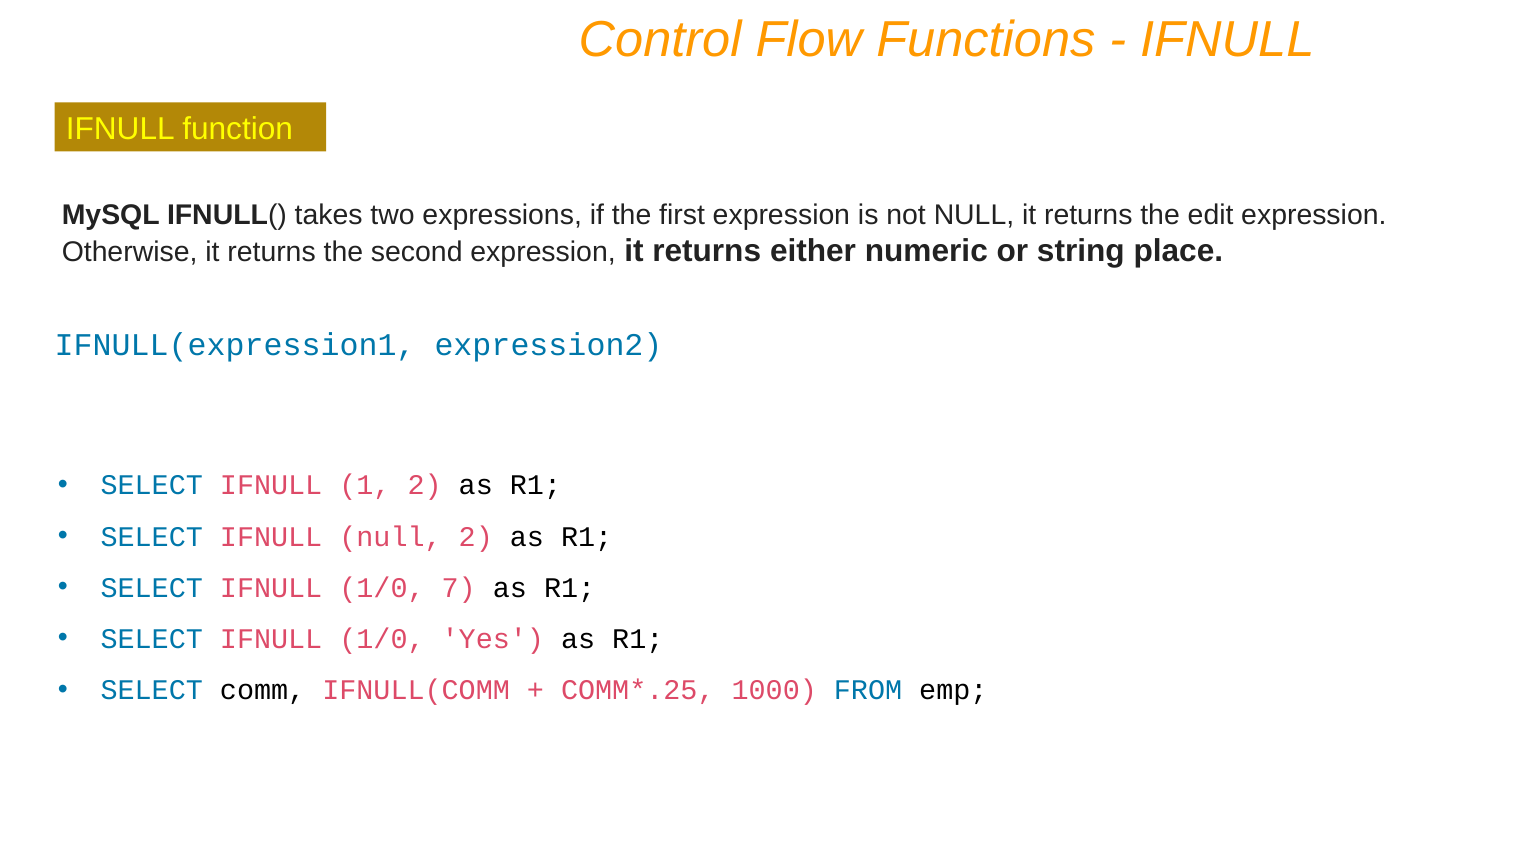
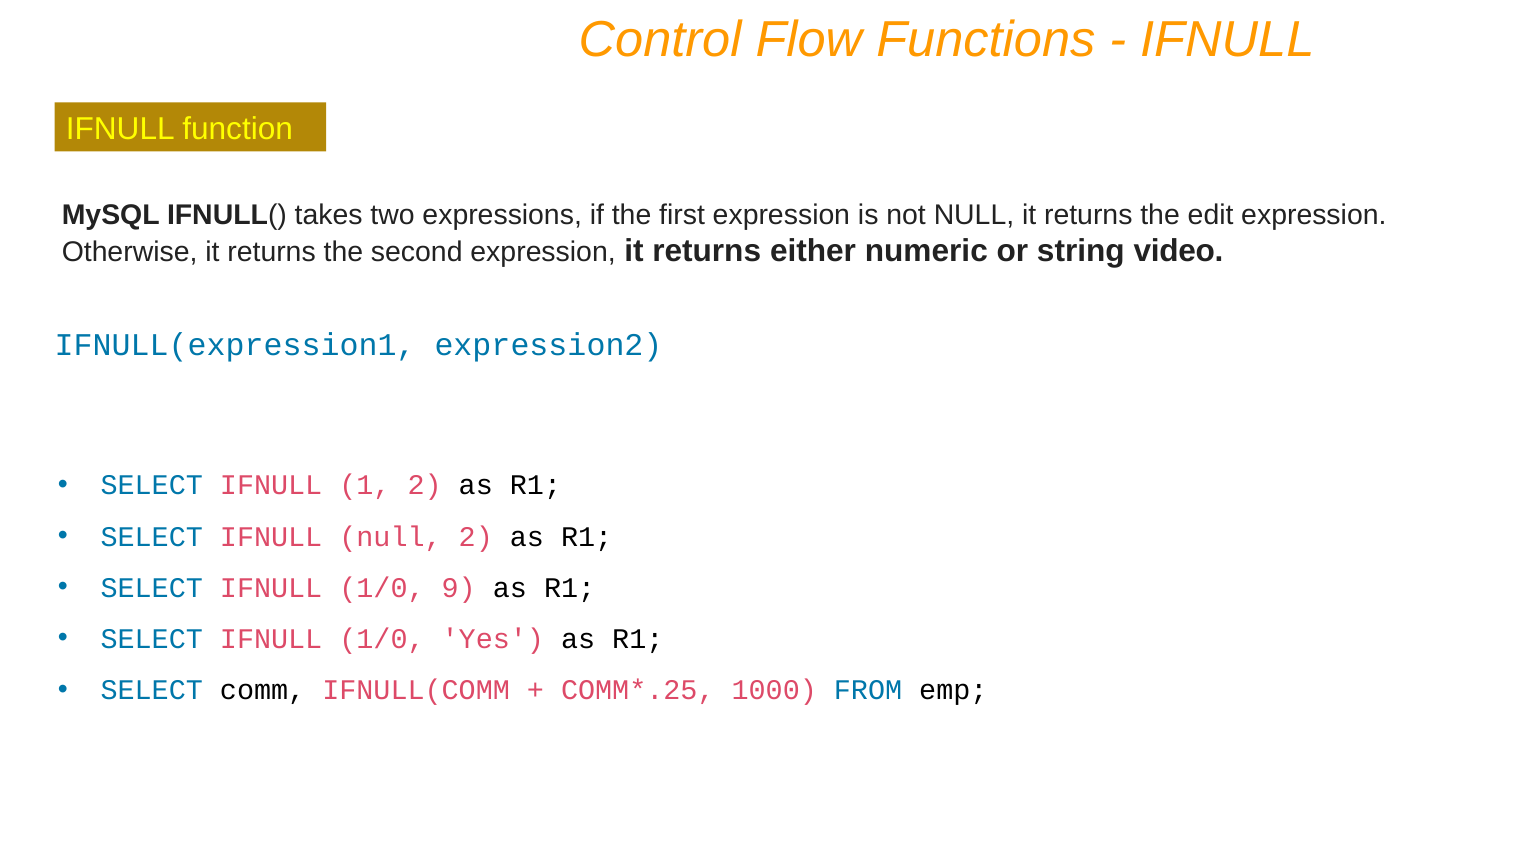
place: place -> video
7: 7 -> 9
